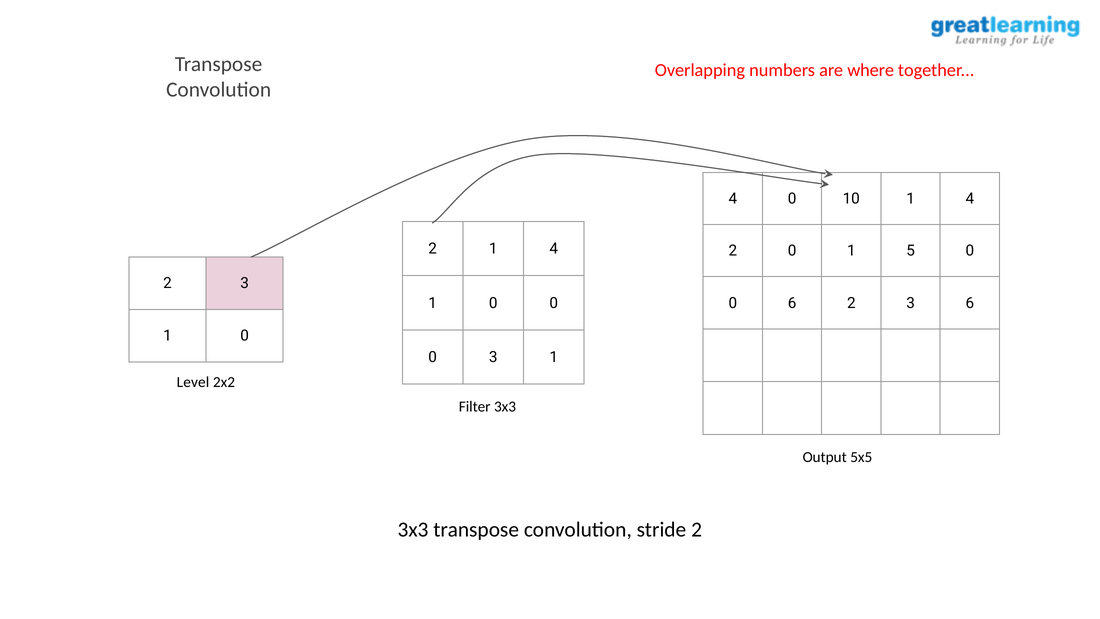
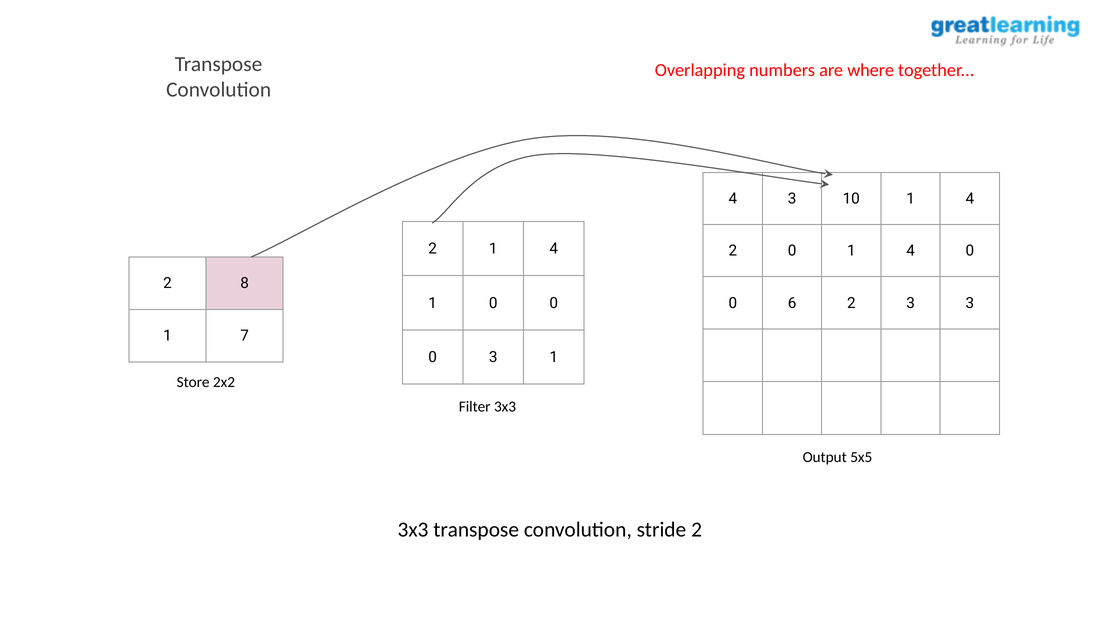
4 0: 0 -> 3
0 1 5: 5 -> 4
3 at (245, 283): 3 -> 8
3 6: 6 -> 3
0 at (245, 336): 0 -> 7
Level: Level -> Store
